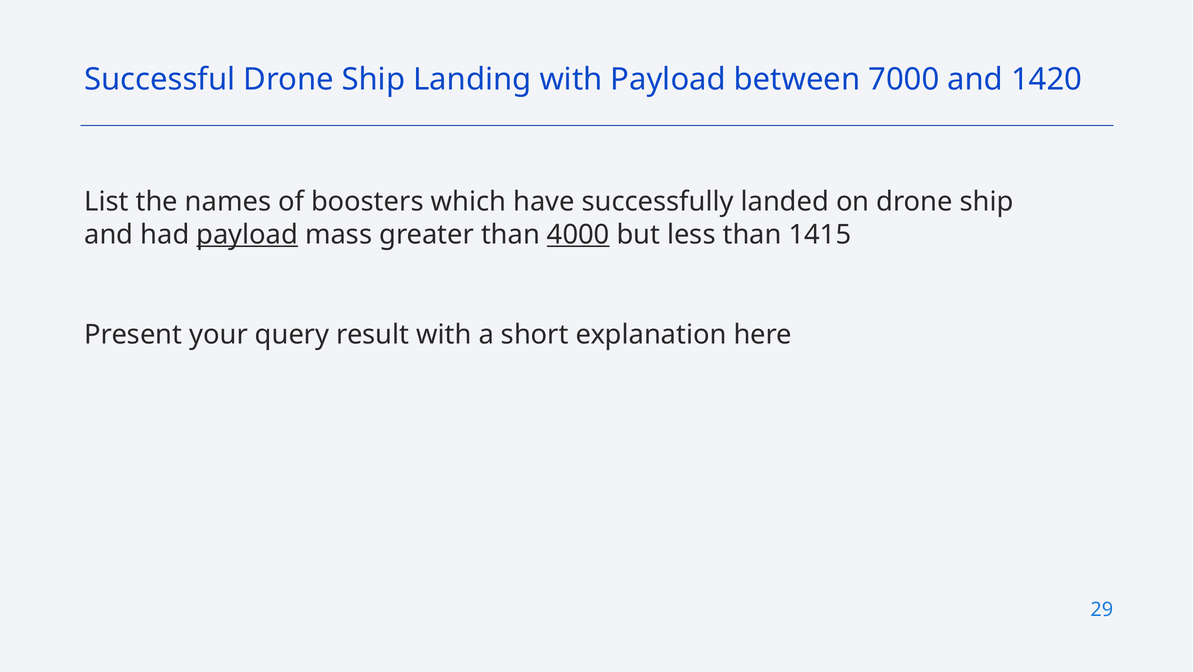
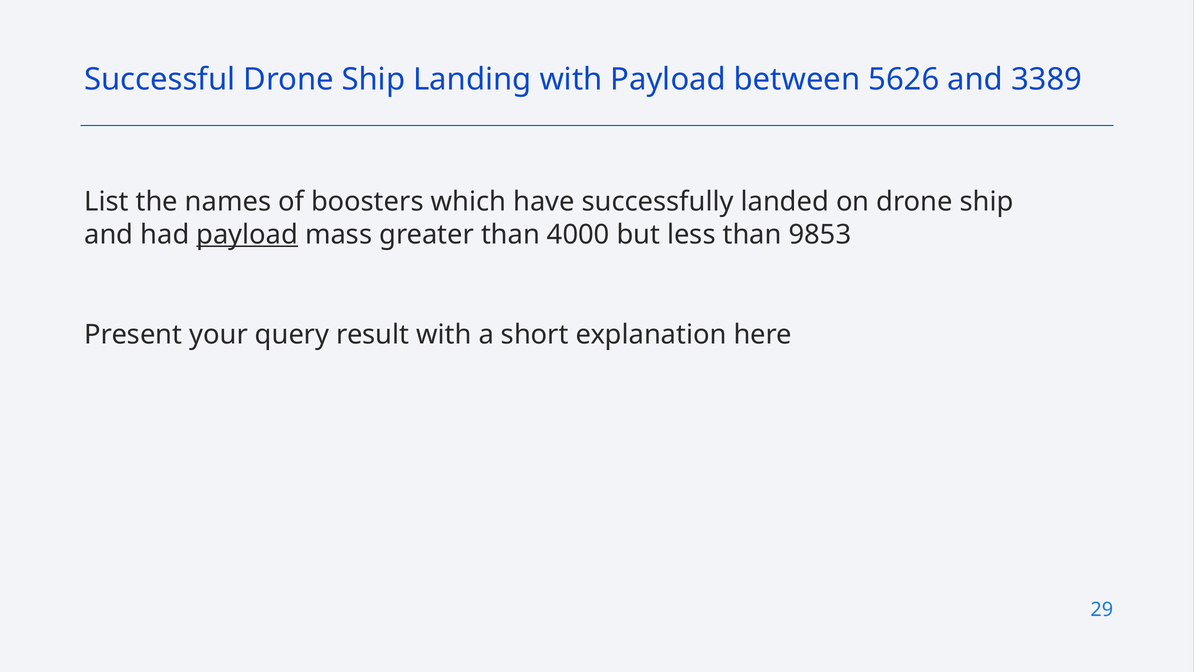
7000: 7000 -> 5626
1420: 1420 -> 3389
4000 underline: present -> none
1415: 1415 -> 9853
